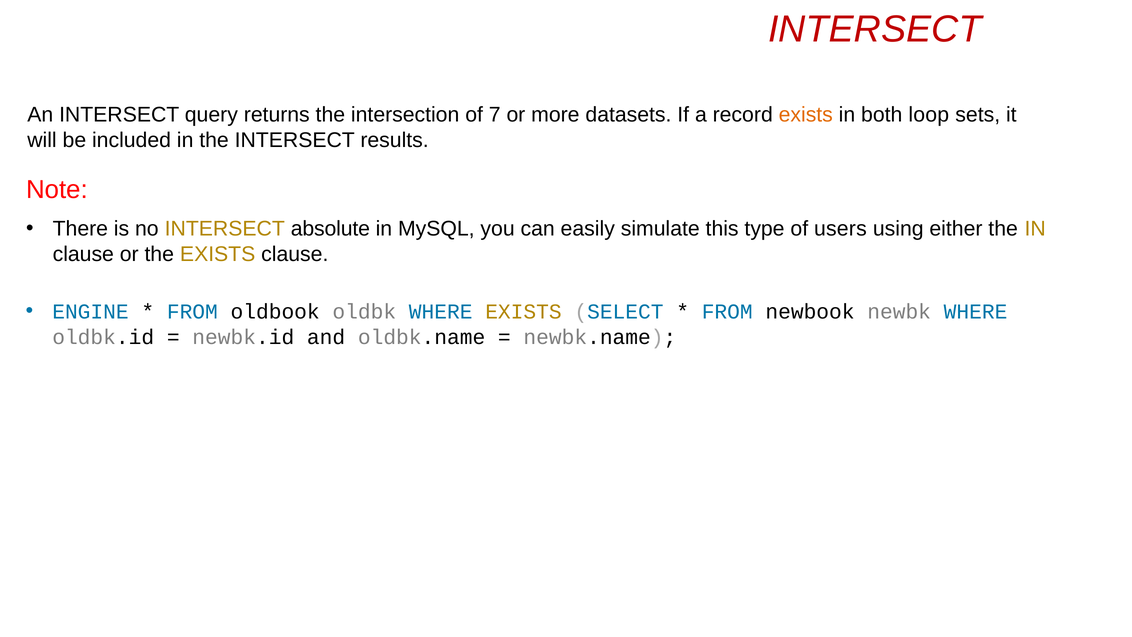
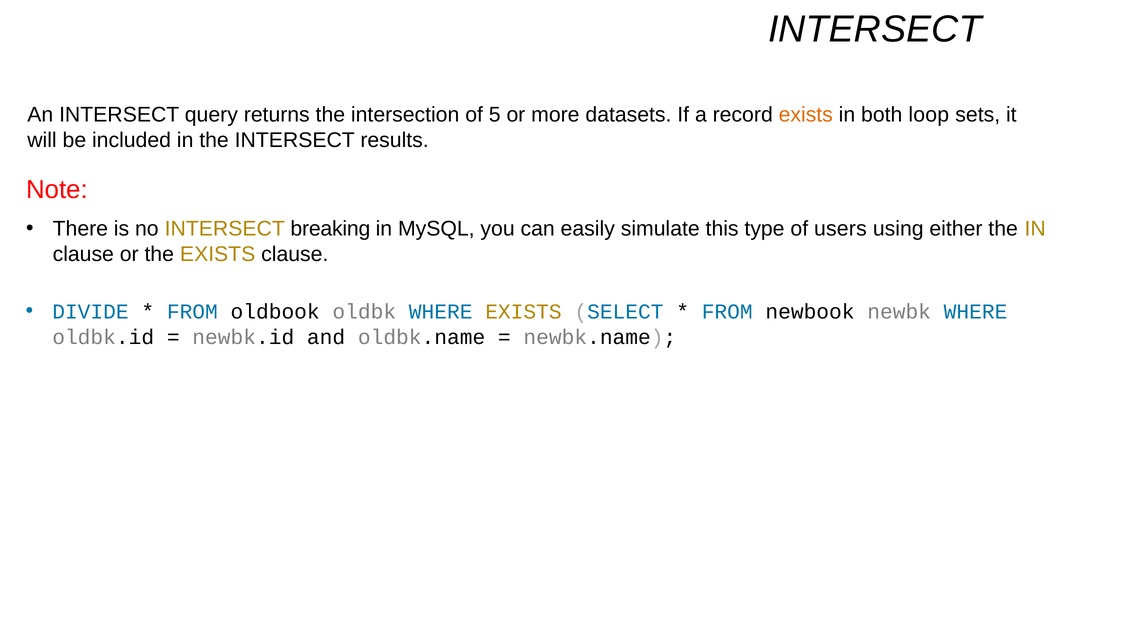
INTERSECT at (875, 29) colour: red -> black
7: 7 -> 5
absolute: absolute -> breaking
ENGINE: ENGINE -> DIVIDE
